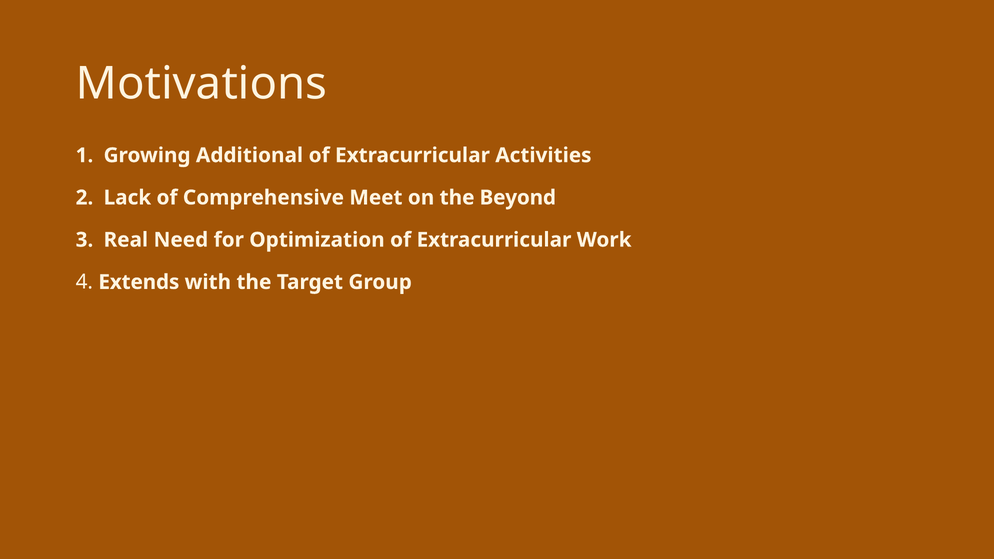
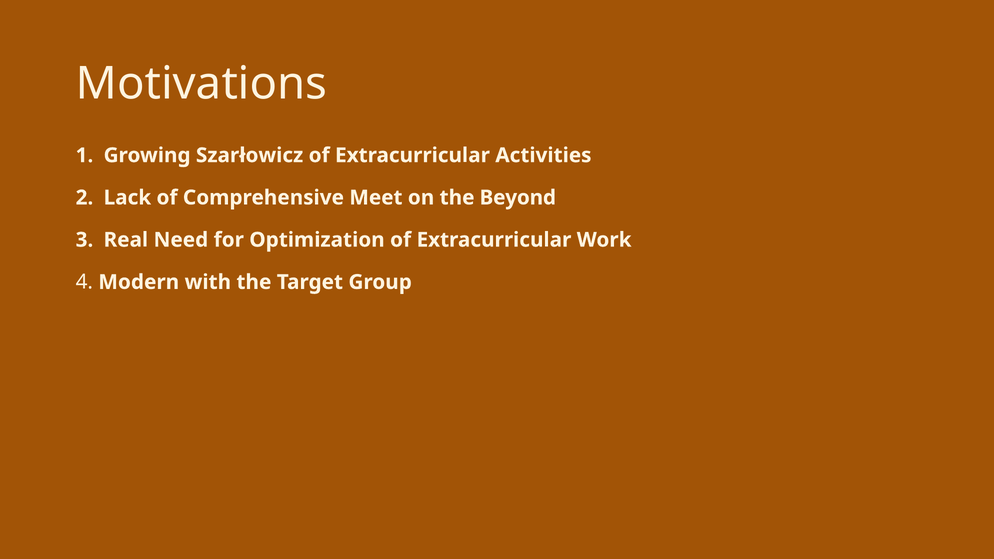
Additional: Additional -> Szarłowicz
Extends: Extends -> Modern
